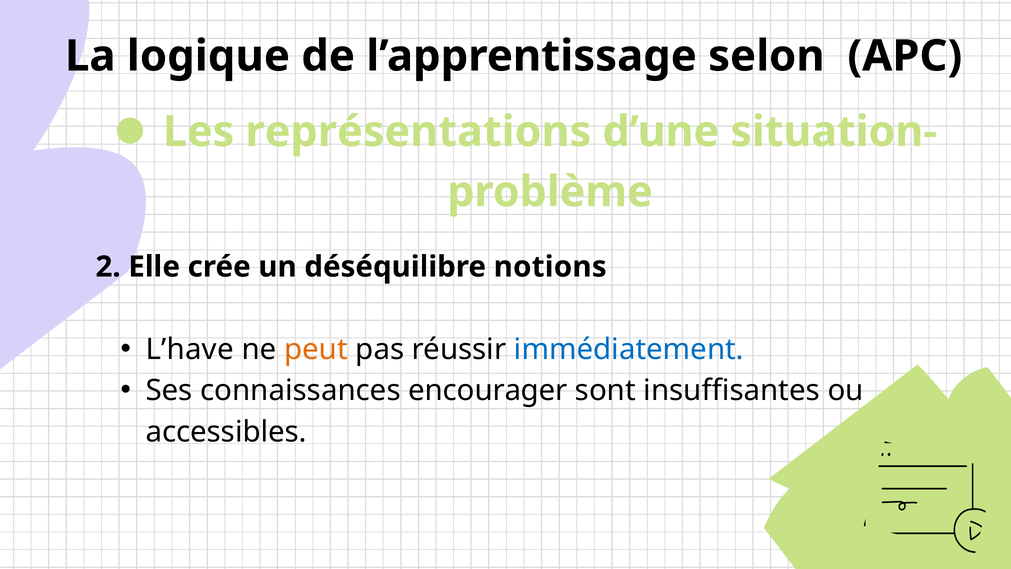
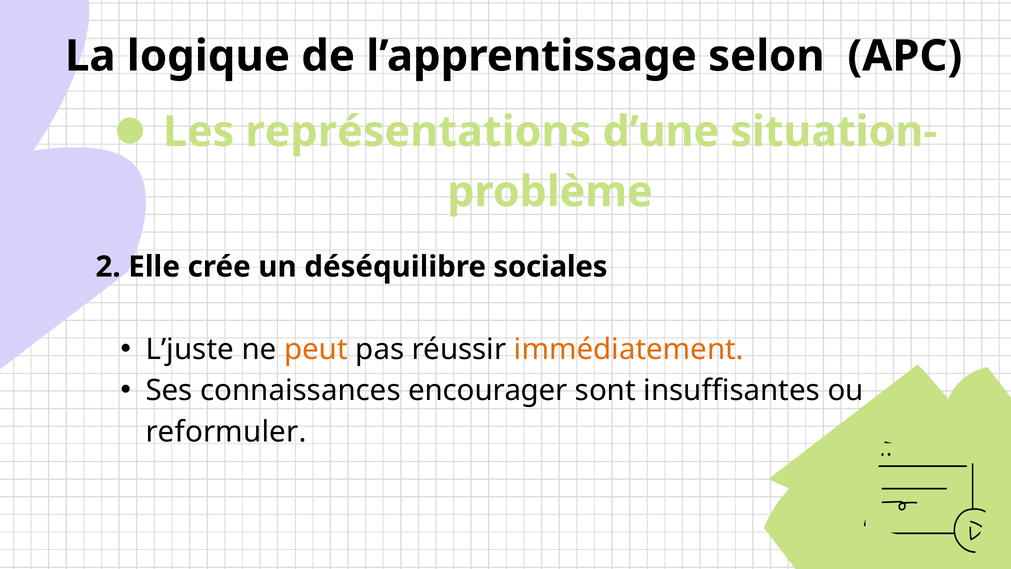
notions: notions -> sociales
L’have: L’have -> L’juste
immédiatement colour: blue -> orange
accessibles: accessibles -> reformuler
